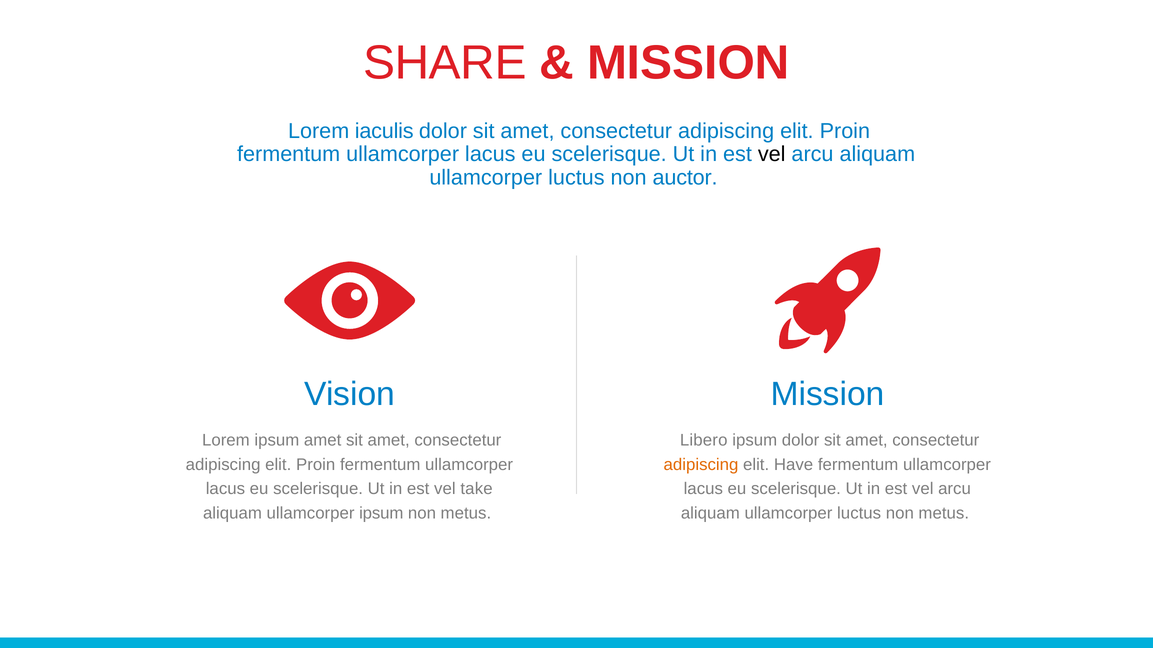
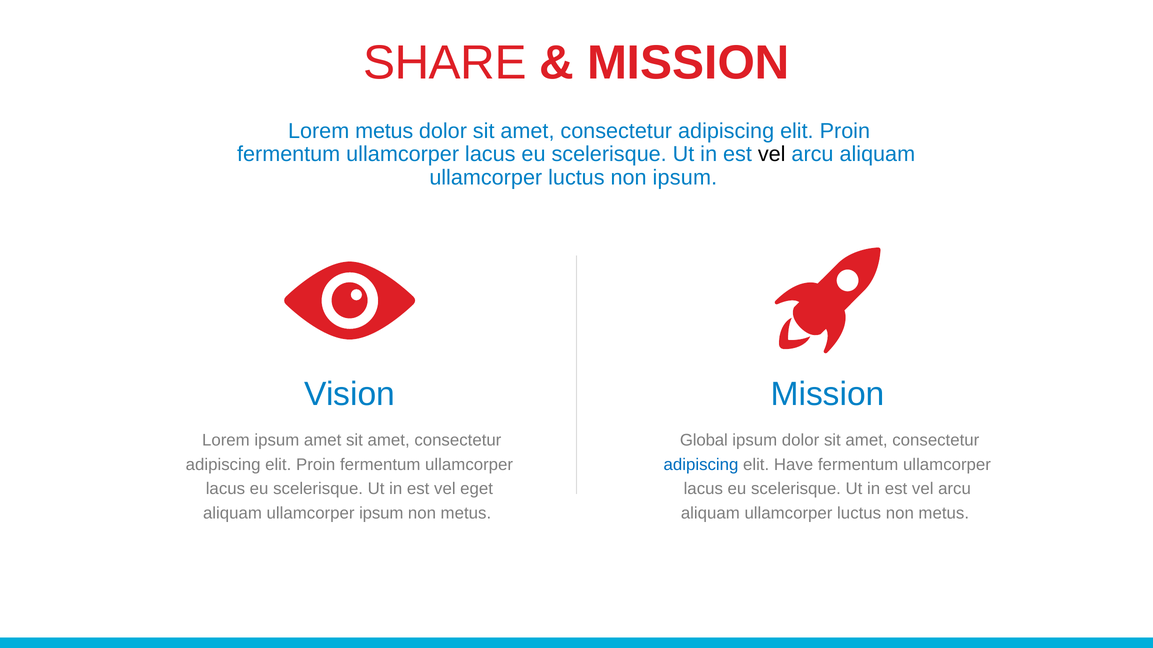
Lorem iaculis: iaculis -> metus
non auctor: auctor -> ipsum
Libero: Libero -> Global
adipiscing at (701, 465) colour: orange -> blue
take: take -> eget
